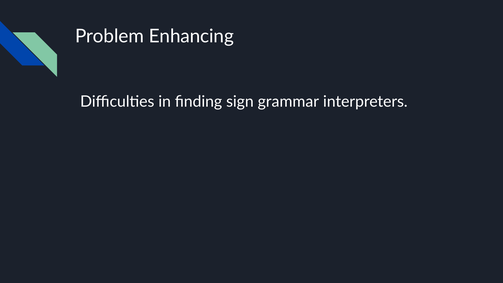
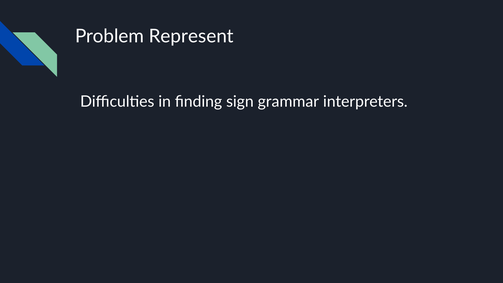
Enhancing: Enhancing -> Represent
